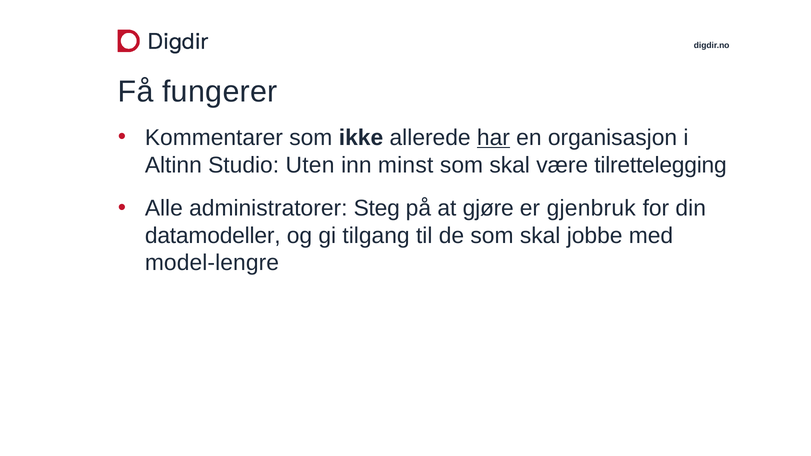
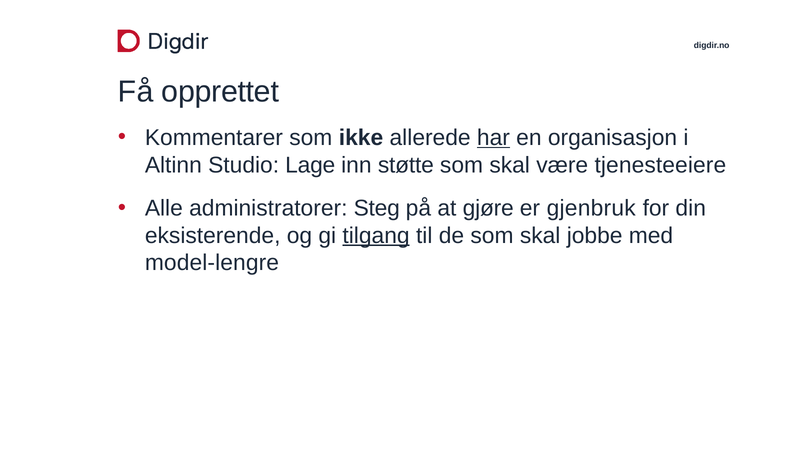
fungerer: fungerer -> opprettet
Uten: Uten -> Lage
minst: minst -> støtte
tilrettelegging: tilrettelegging -> tjenesteeiere
datamodeller: datamodeller -> eksisterende
tilgang underline: none -> present
